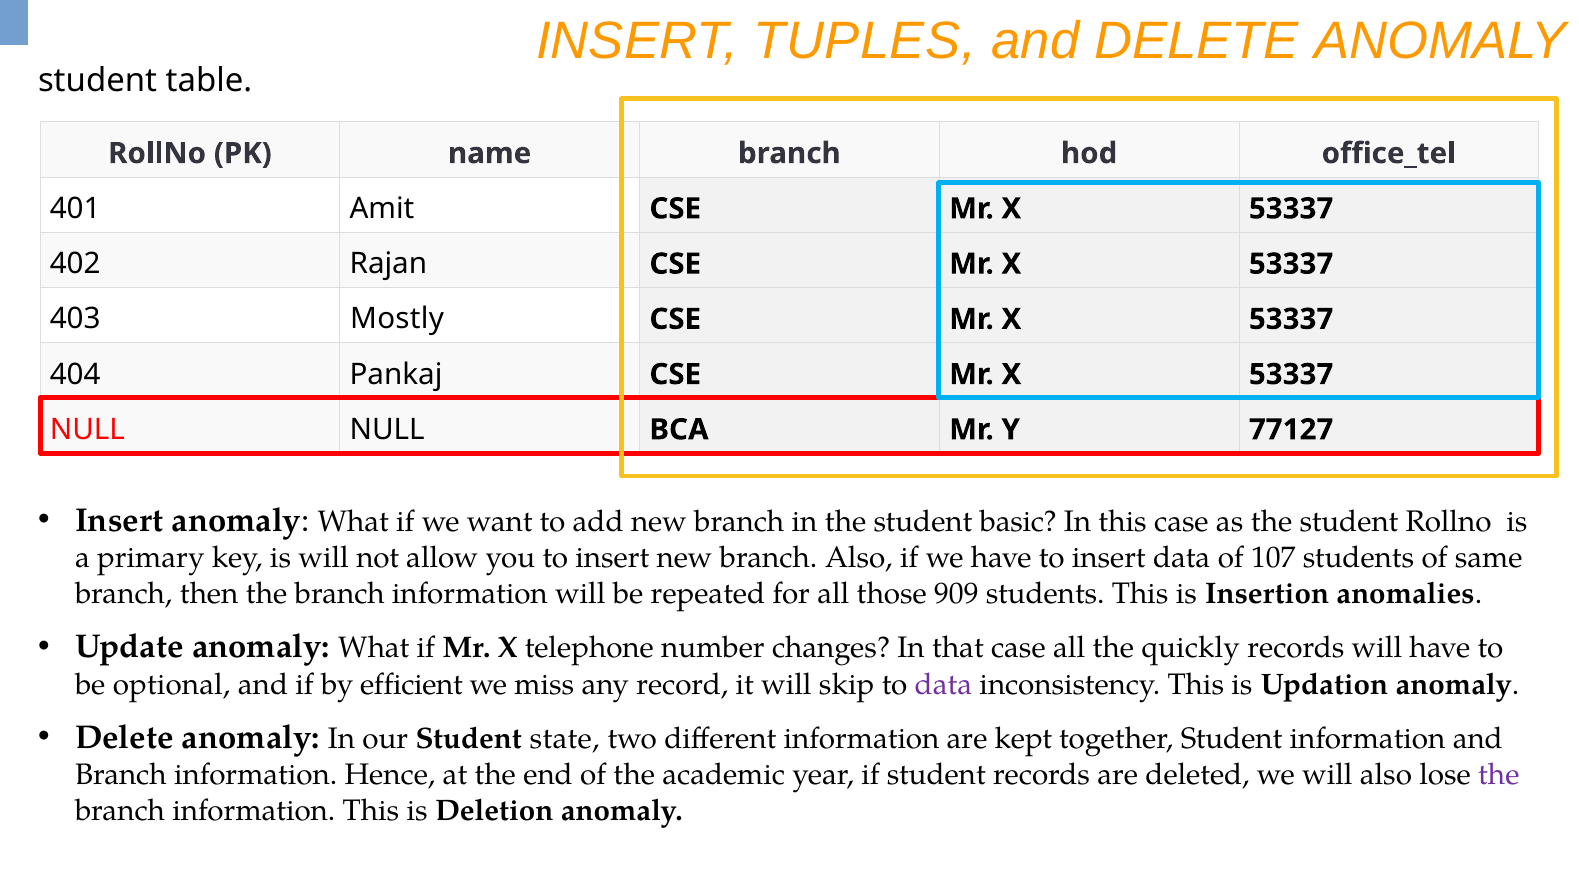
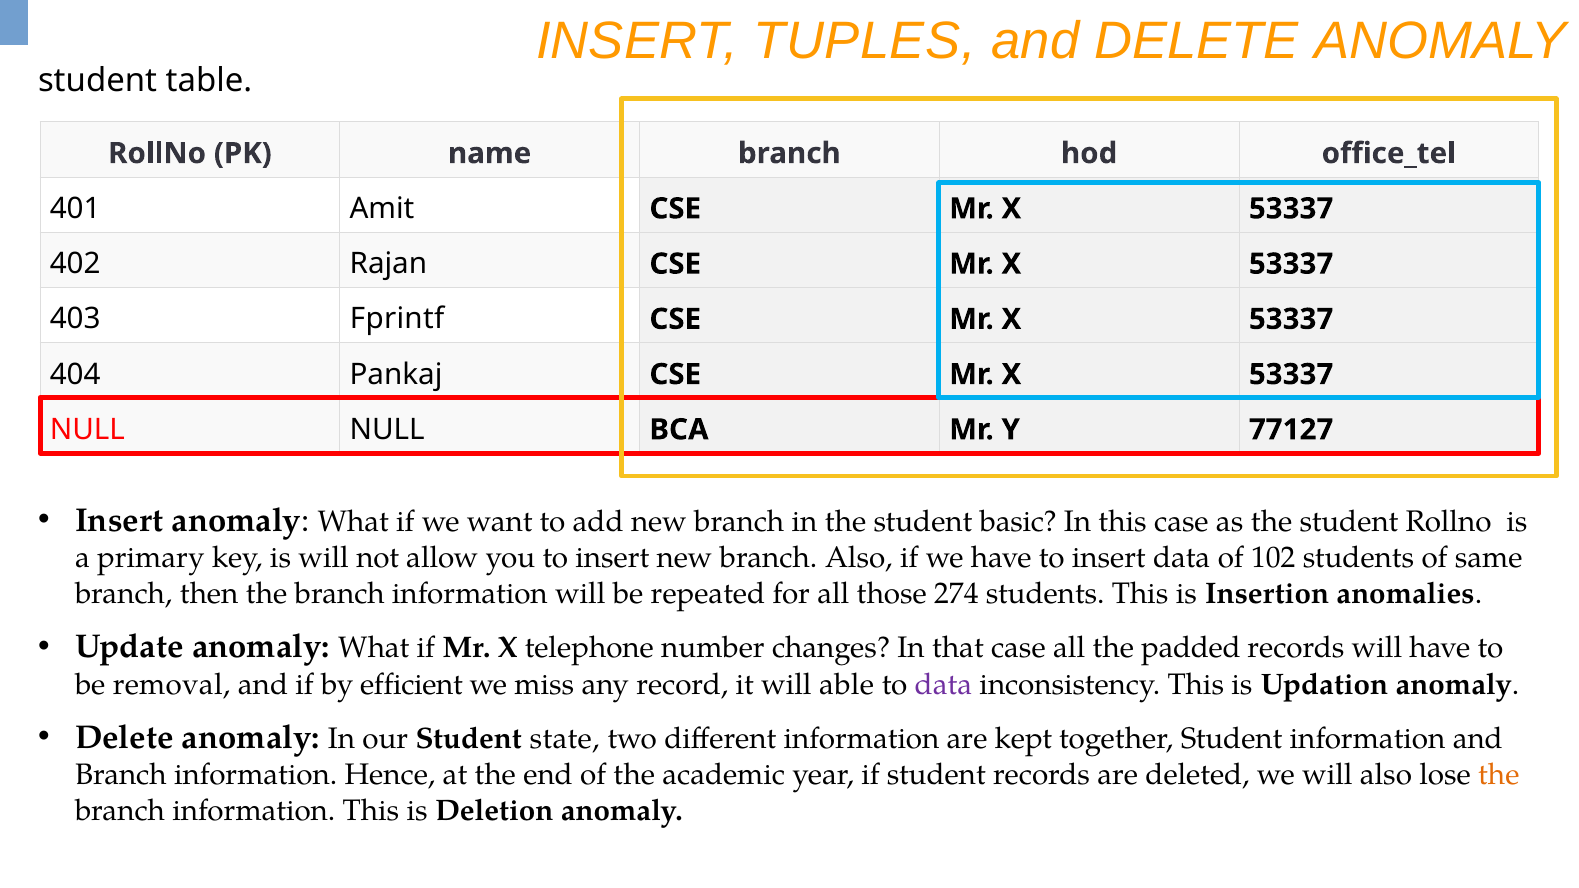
Mostly: Mostly -> Fprintf
107: 107 -> 102
909: 909 -> 274
quickly: quickly -> padded
optional: optional -> removal
skip: skip -> able
the at (1499, 775) colour: purple -> orange
